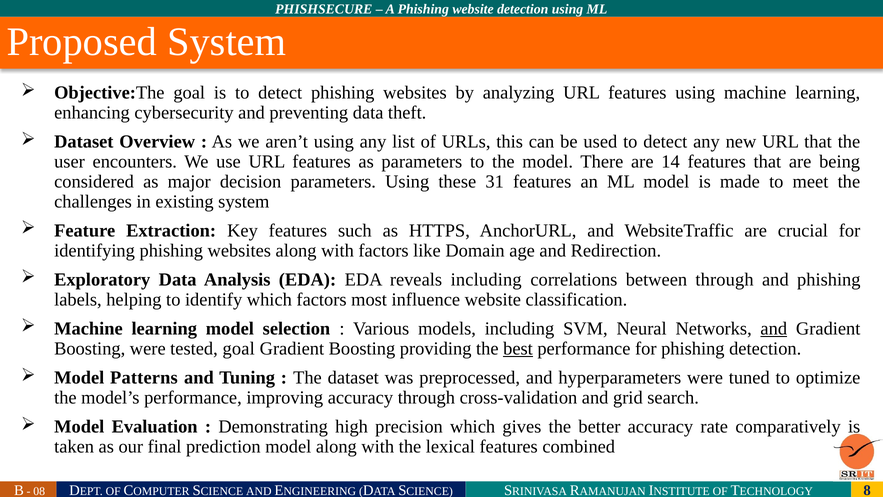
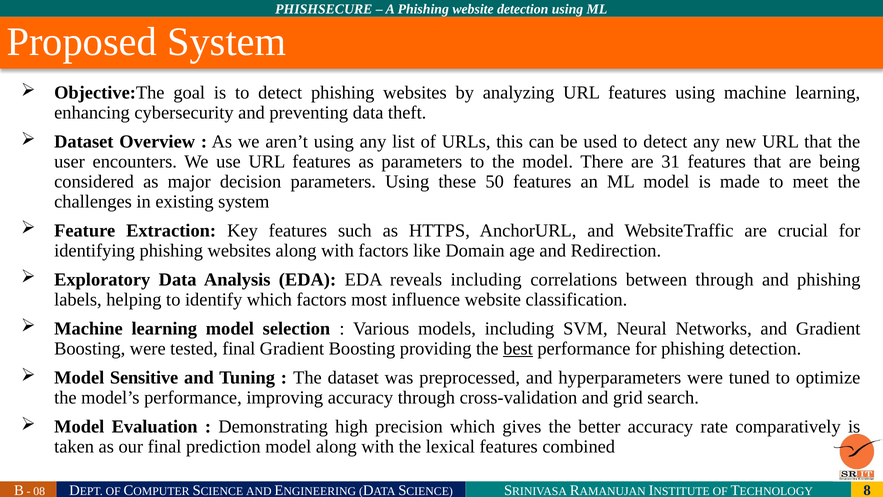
14: 14 -> 31
31: 31 -> 50
and at (774, 328) underline: present -> none
tested goal: goal -> final
Patterns: Patterns -> Sensitive
